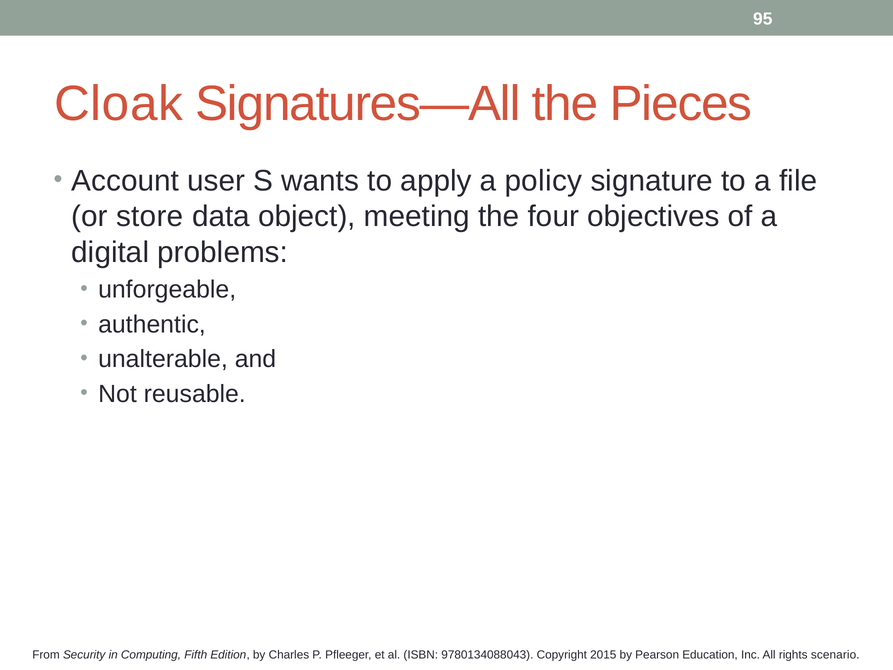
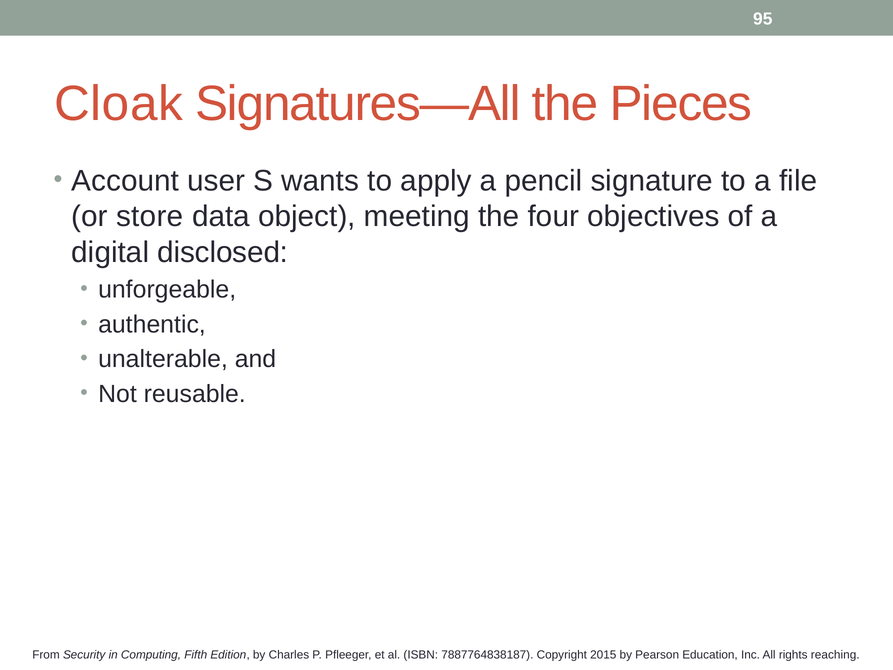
policy: policy -> pencil
problems: problems -> disclosed
9780134088043: 9780134088043 -> 7887764838187
scenario: scenario -> reaching
